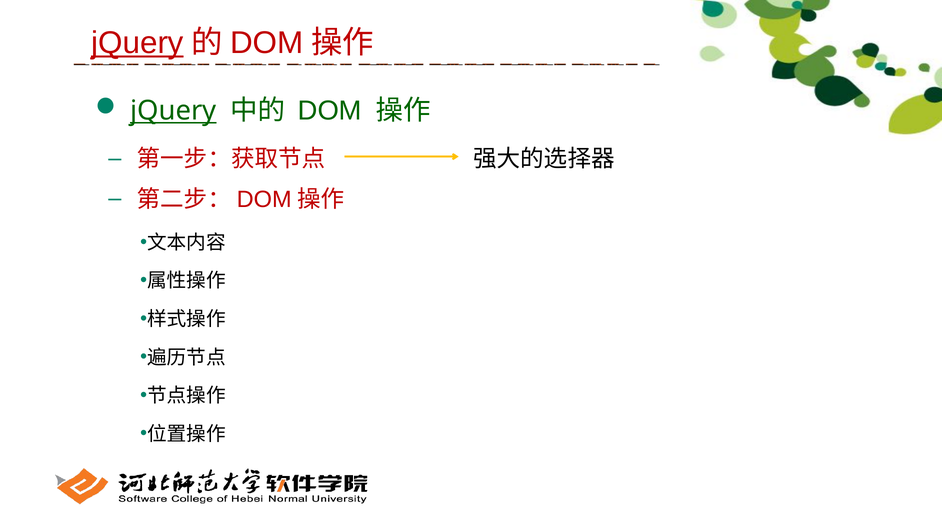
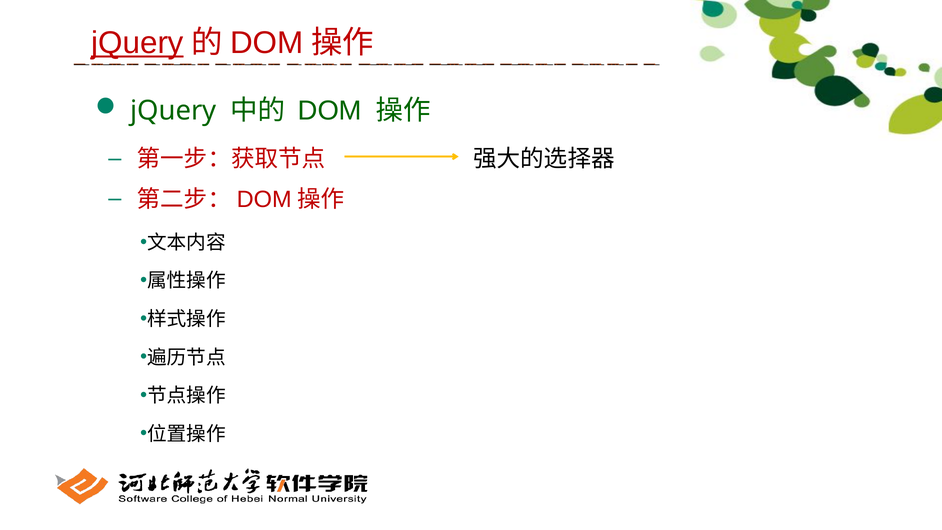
jQuery at (173, 111) underline: present -> none
